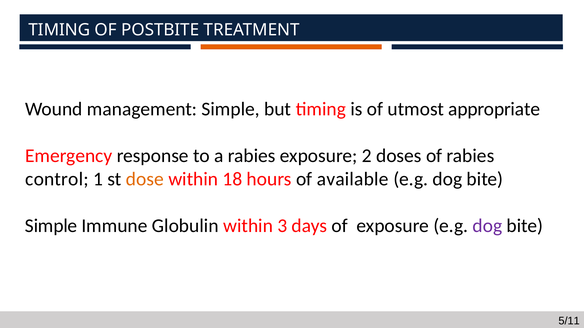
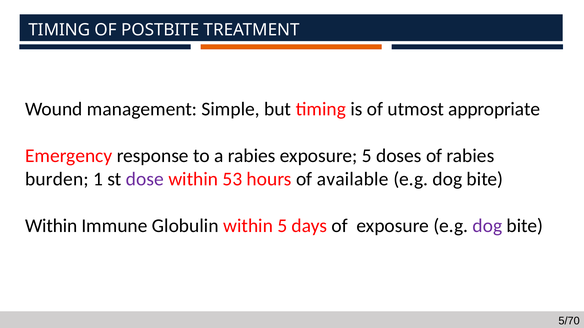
exposure 2: 2 -> 5
control: control -> burden
dose colour: orange -> purple
18: 18 -> 53
Simple at (51, 226): Simple -> Within
within 3: 3 -> 5
5/11: 5/11 -> 5/70
